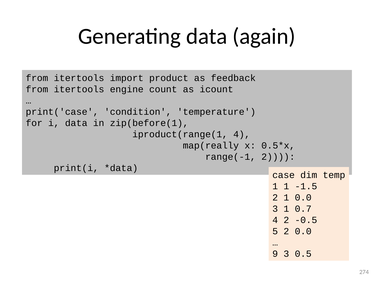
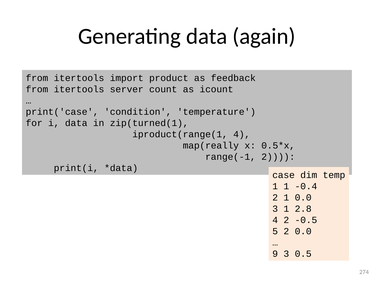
engine: engine -> server
zip(before(1: zip(before(1 -> zip(turned(1
-1.5: -1.5 -> -0.4
0.7: 0.7 -> 2.8
